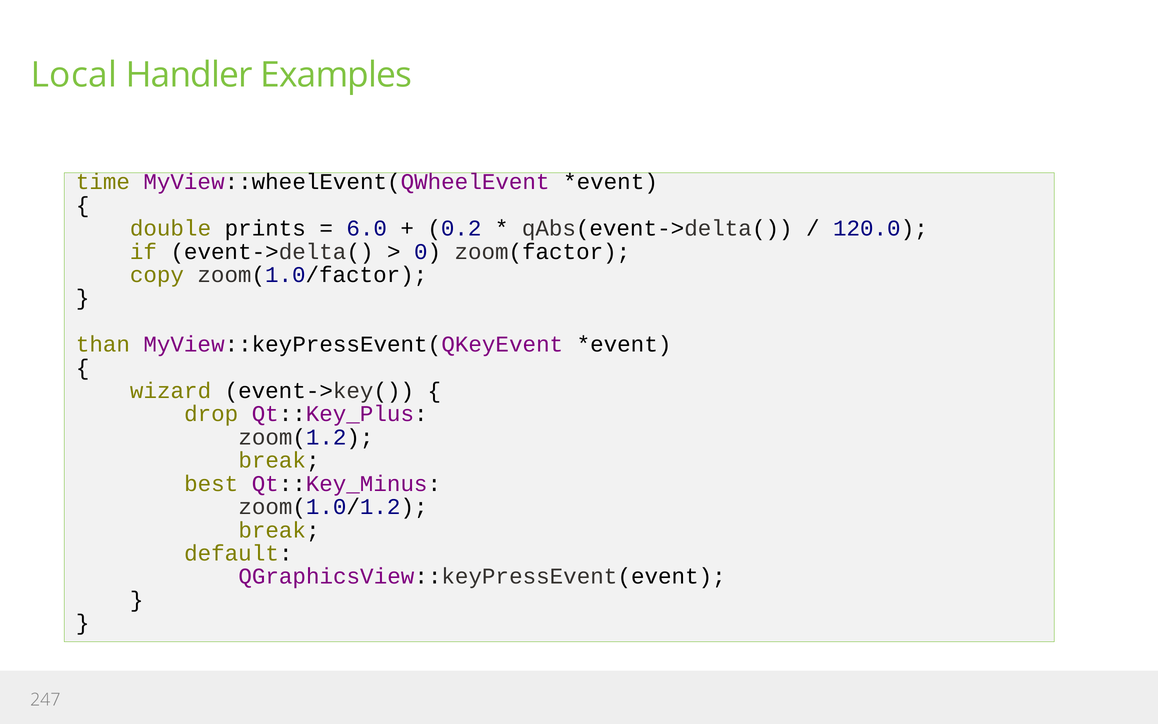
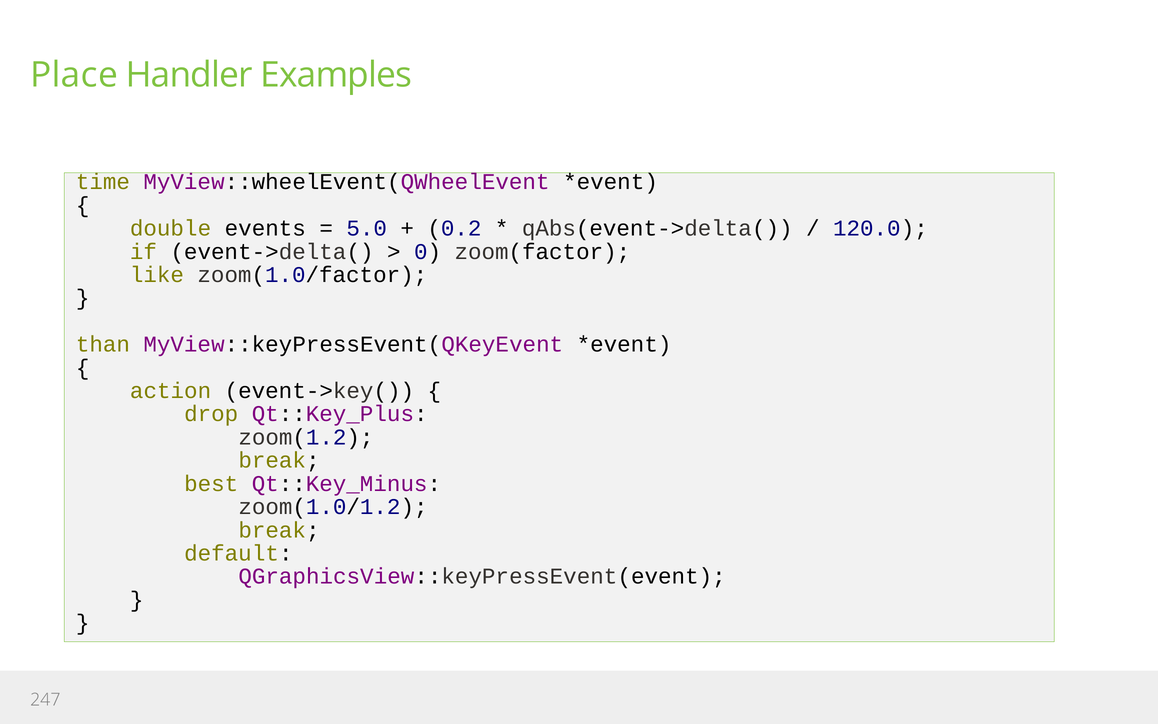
Local: Local -> Place
prints: prints -> events
6.0: 6.0 -> 5.0
copy: copy -> like
wizard: wizard -> action
